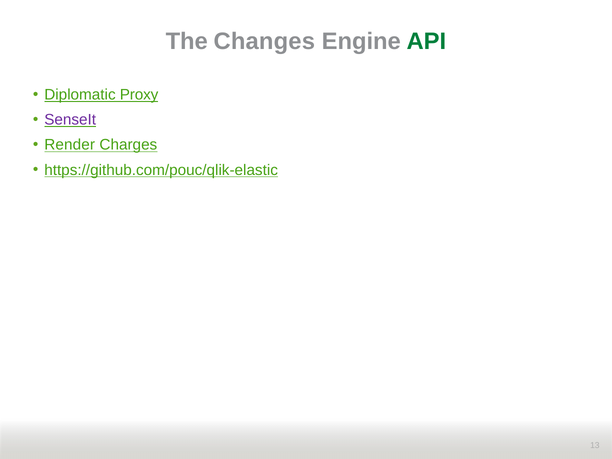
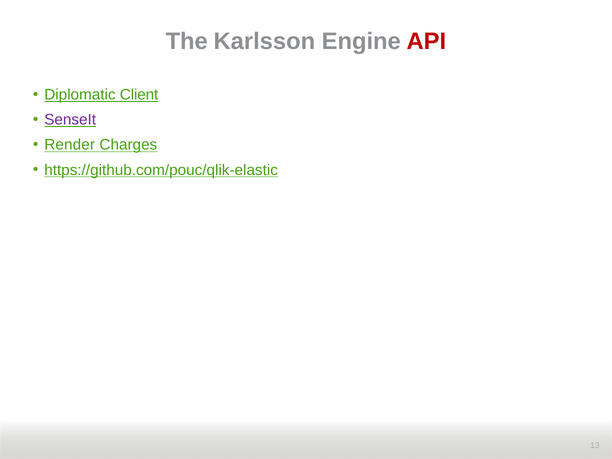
Changes: Changes -> Karlsson
API colour: green -> red
Proxy: Proxy -> Client
